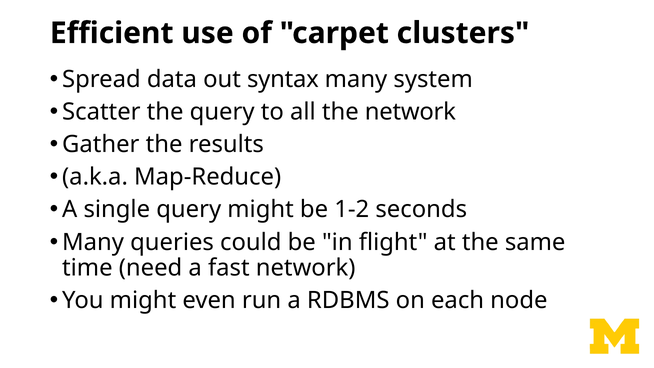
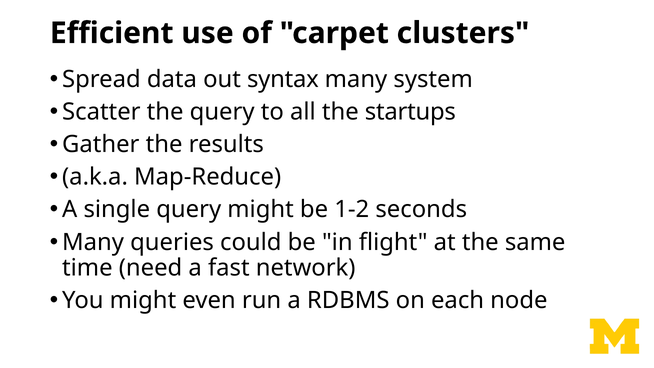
the network: network -> startups
